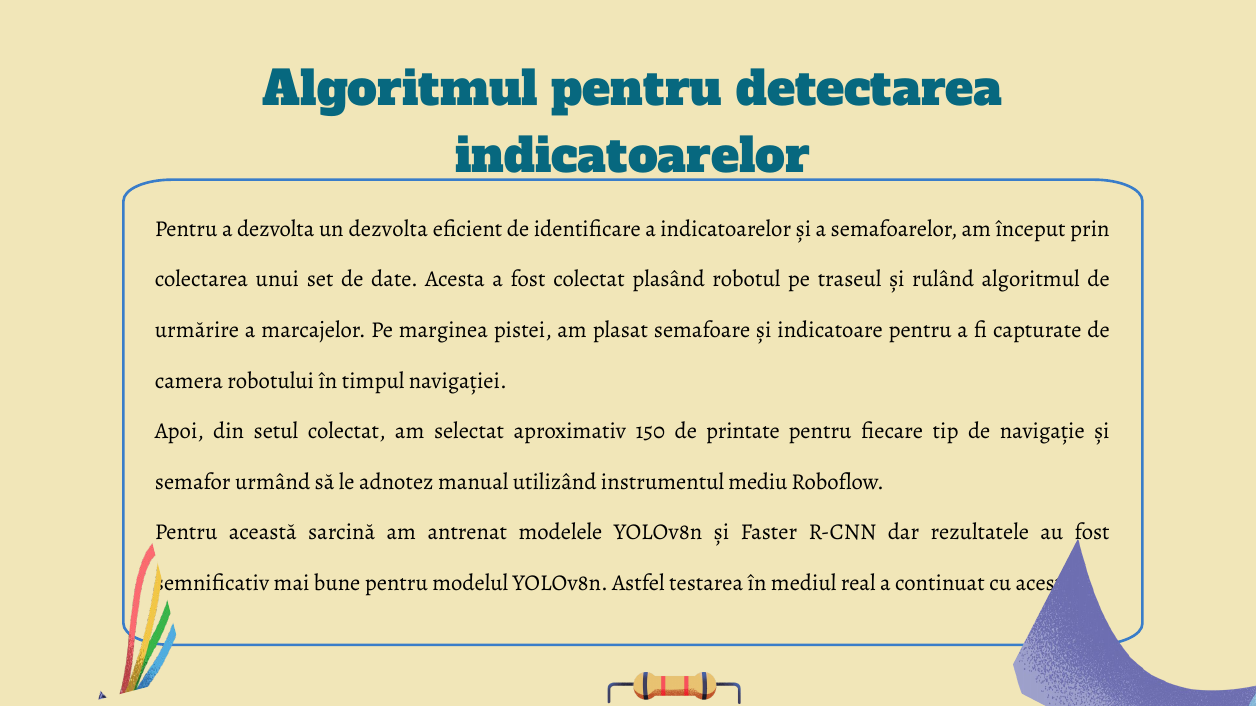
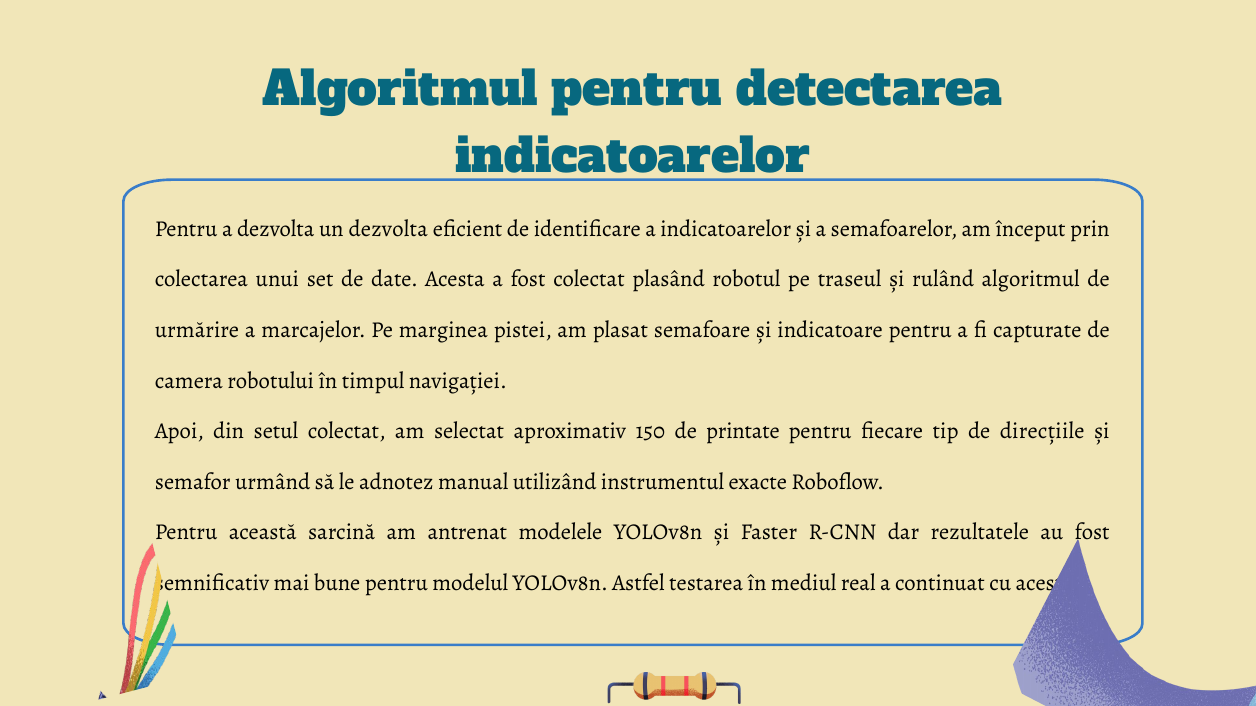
navigație: navigație -> direcțiile
mediu: mediu -> exacte
